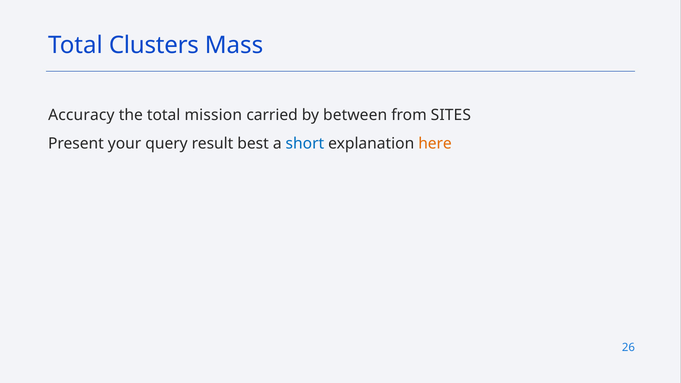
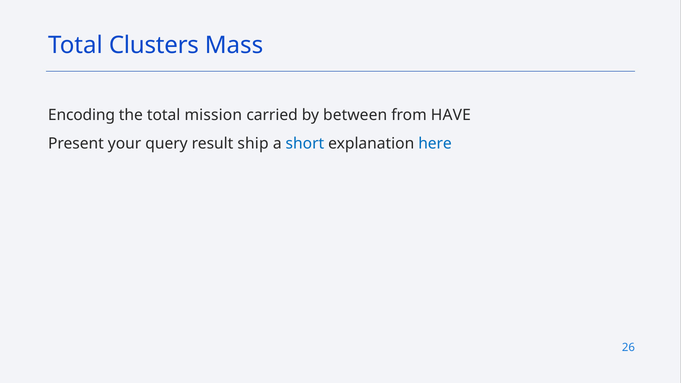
Accuracy: Accuracy -> Encoding
SITES: SITES -> HAVE
best: best -> ship
here colour: orange -> blue
